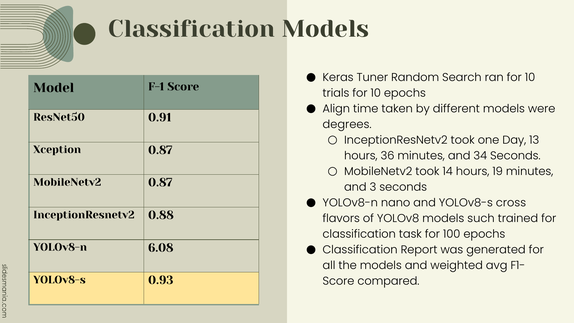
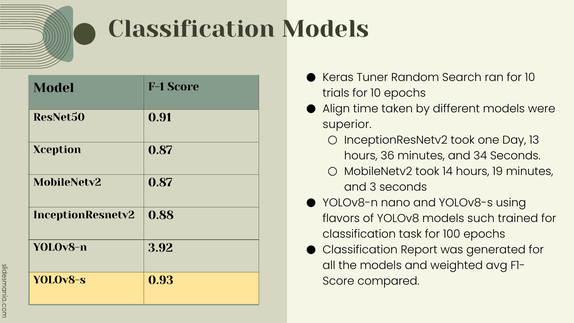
degrees: degrees -> superior
cross: cross -> using
6.08: 6.08 -> 3.92
